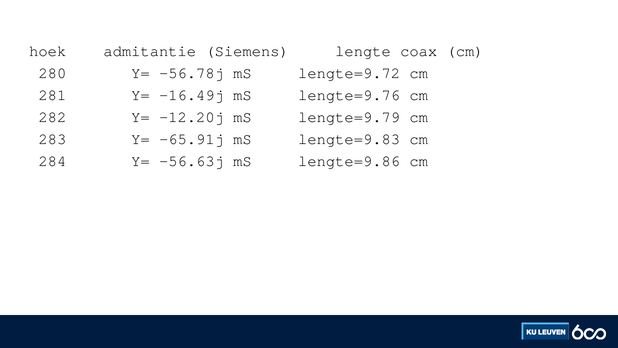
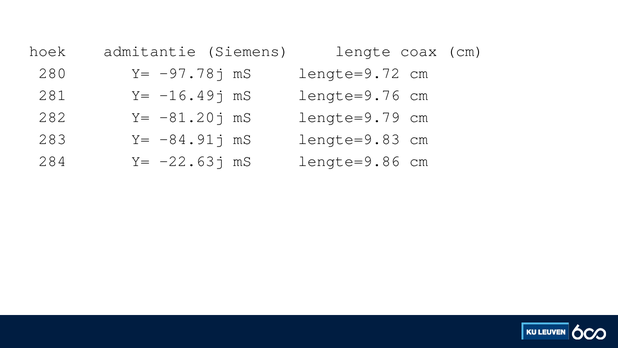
-56.78j: -56.78j -> -97.78j
-12.20j: -12.20j -> -81.20j
-65.91j: -65.91j -> -84.91j
-56.63j: -56.63j -> -22.63j
